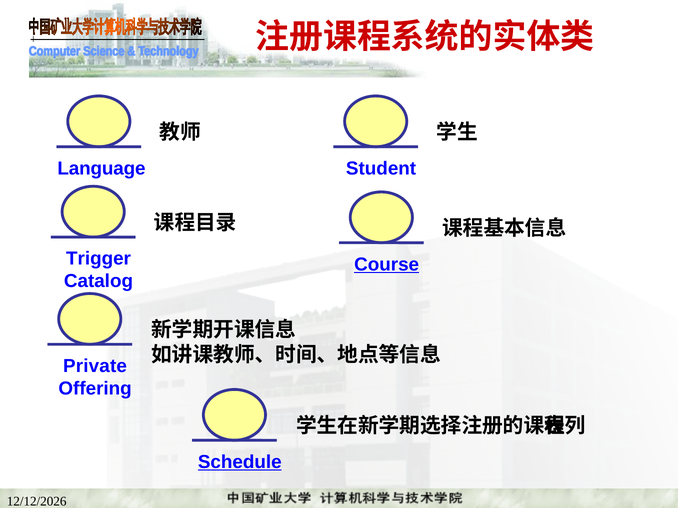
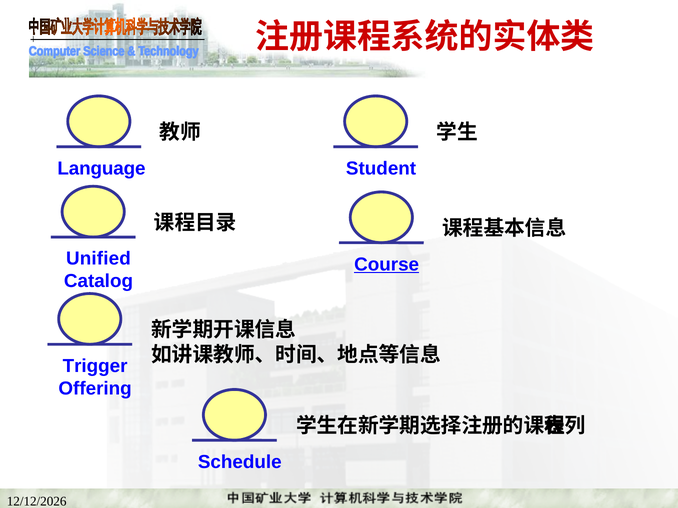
Trigger: Trigger -> Unified
Private: Private -> Trigger
Schedule underline: present -> none
